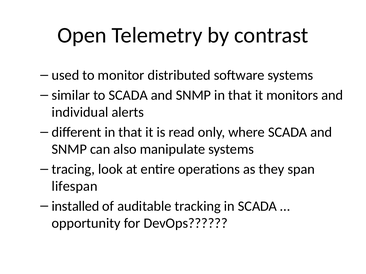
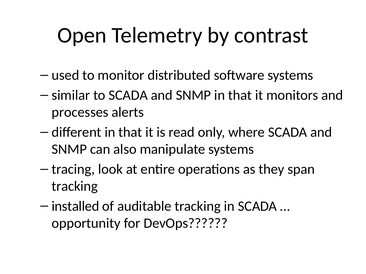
individual: individual -> processes
lifespan at (75, 187): lifespan -> tracking
